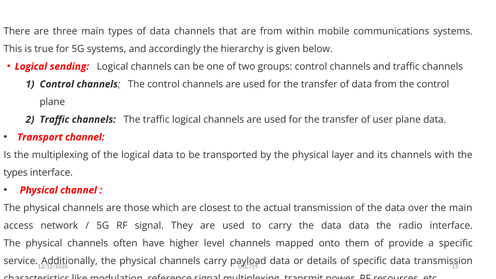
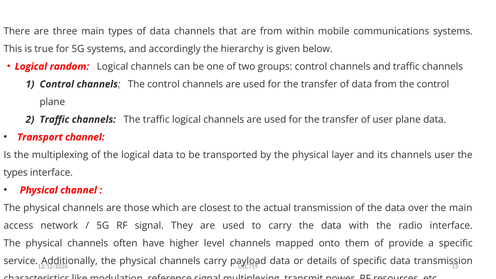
sending: sending -> random
channels with: with -> user
data data: data -> with
